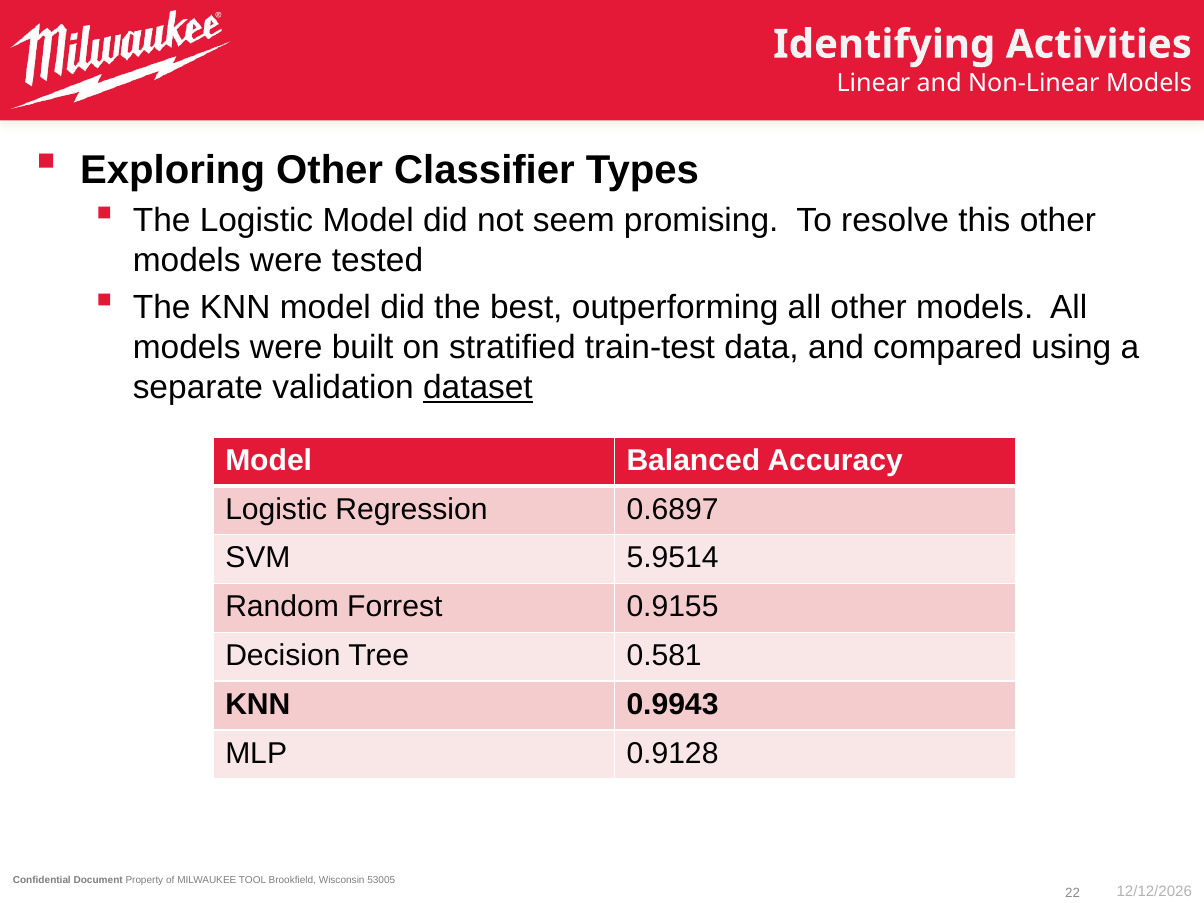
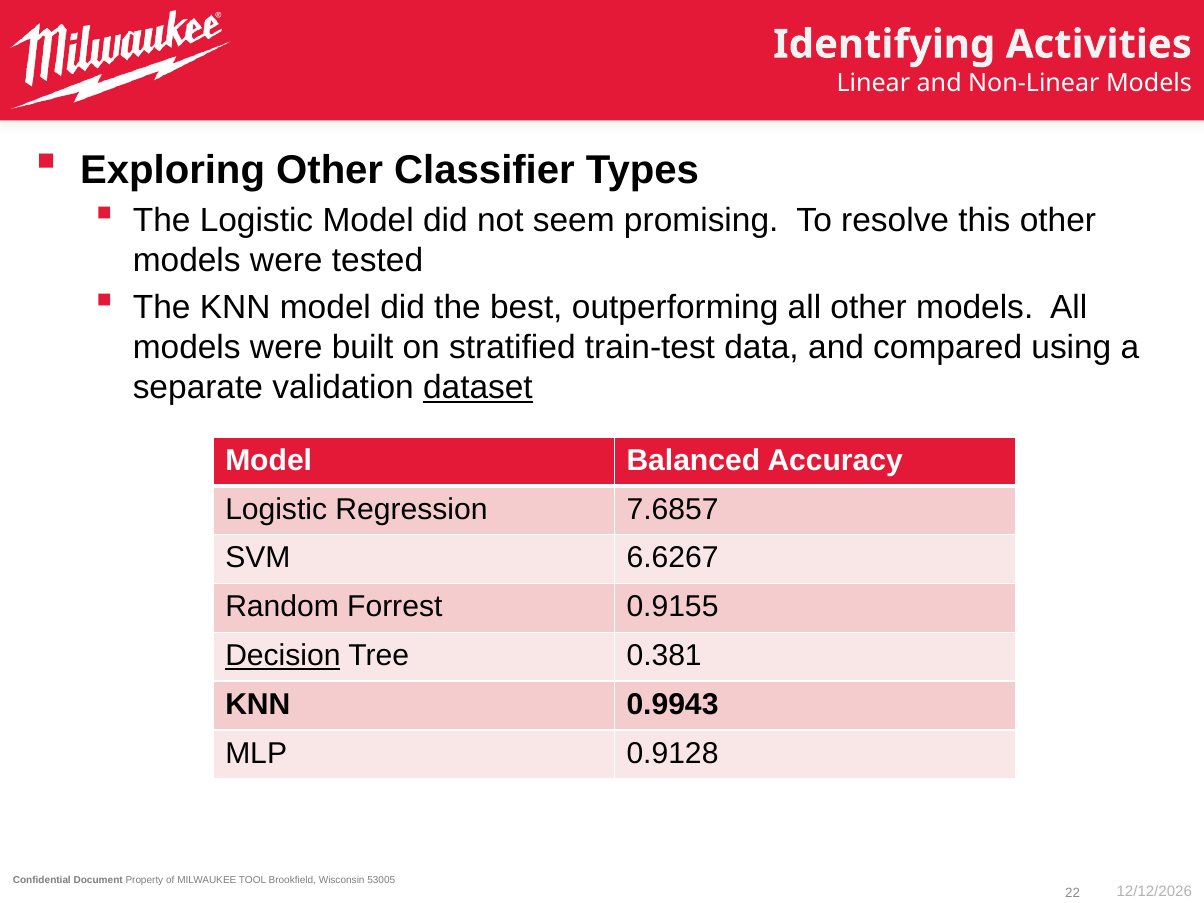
0.6897: 0.6897 -> 7.6857
5.9514: 5.9514 -> 6.6267
Decision underline: none -> present
0.581: 0.581 -> 0.381
